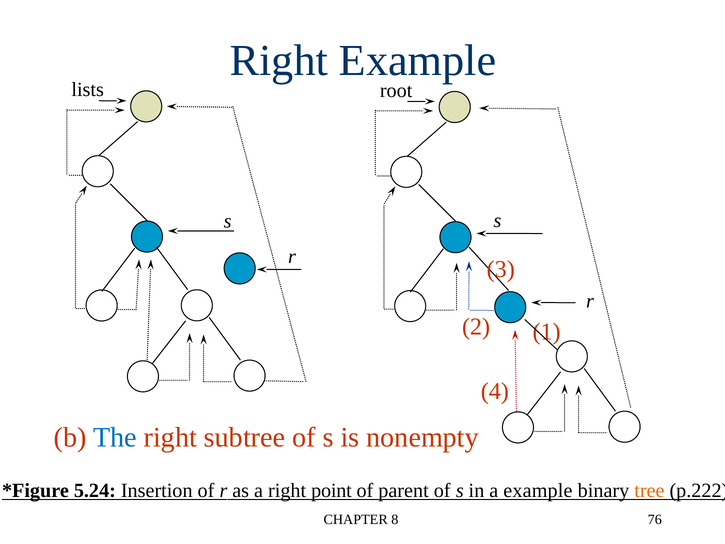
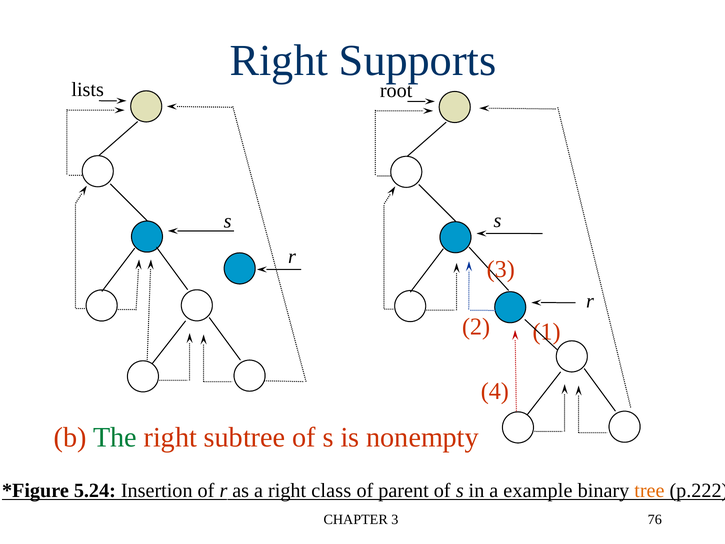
Right Example: Example -> Supports
The colour: blue -> green
point: point -> class
CHAPTER 8: 8 -> 3
